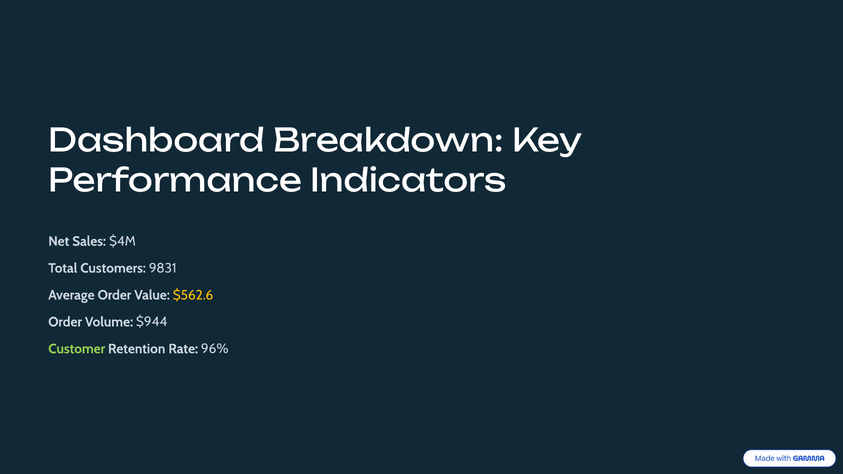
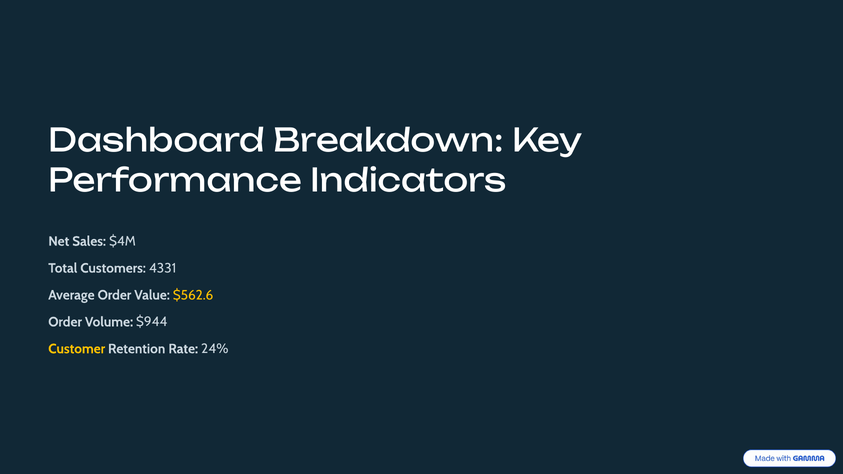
9831: 9831 -> 4331
Customer colour: light green -> yellow
96%: 96% -> 24%
